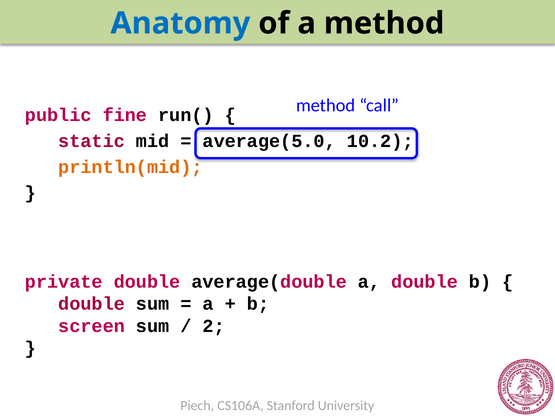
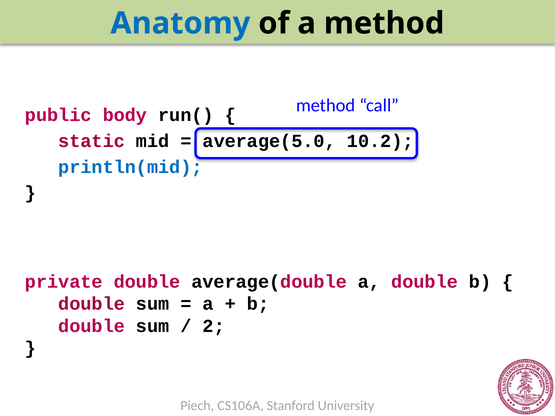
fine: fine -> body
println(mid colour: orange -> blue
screen at (92, 326): screen -> double
